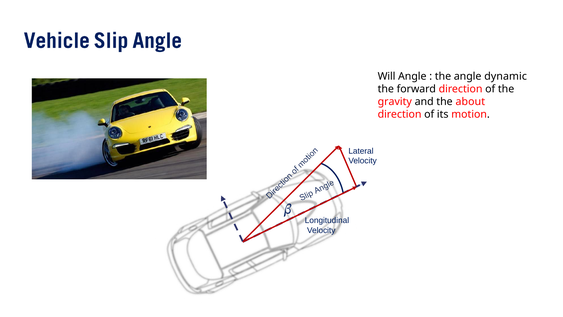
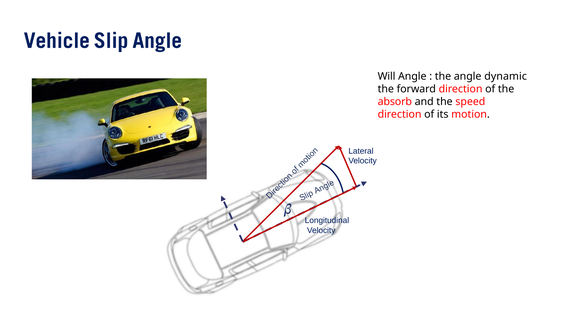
gravity: gravity -> absorb
about: about -> speed
